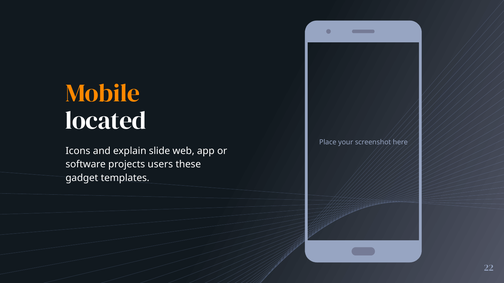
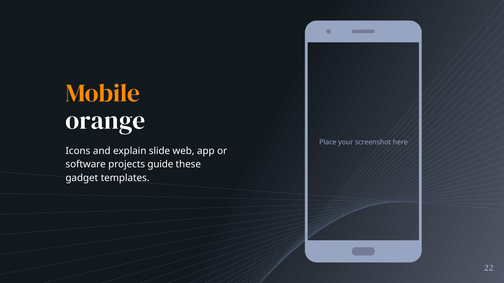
located: located -> orange
users: users -> guide
